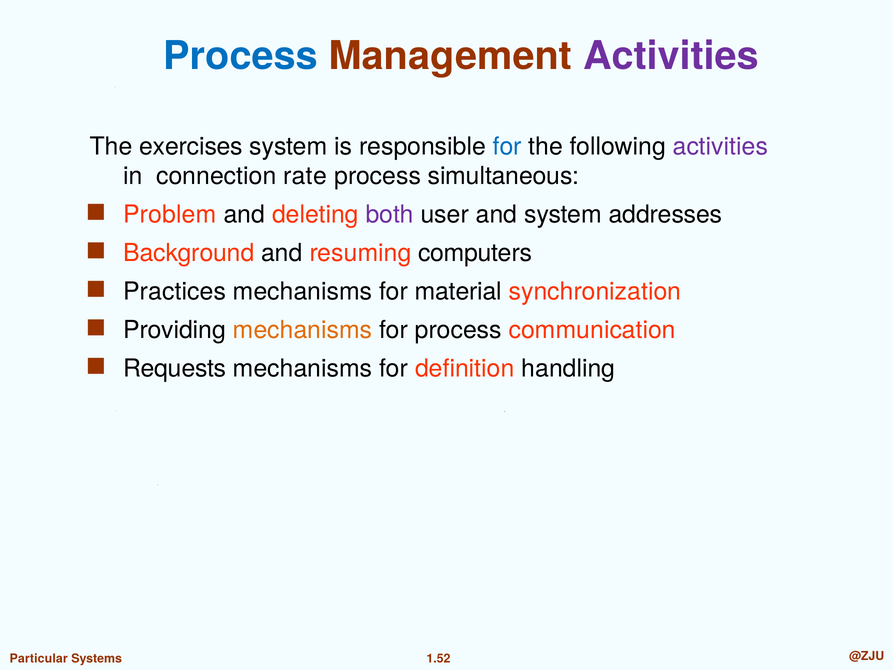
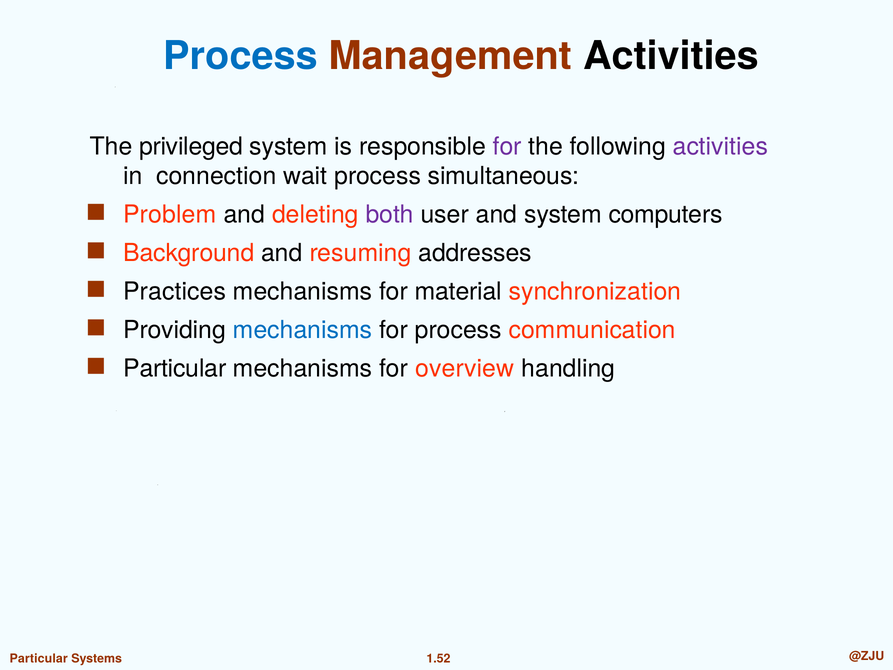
Activities at (671, 56) colour: purple -> black
exercises: exercises -> privileged
for at (507, 146) colour: blue -> purple
rate: rate -> wait
addresses: addresses -> computers
computers: computers -> addresses
mechanisms at (303, 330) colour: orange -> blue
Requests at (175, 368): Requests -> Particular
definition: definition -> overview
